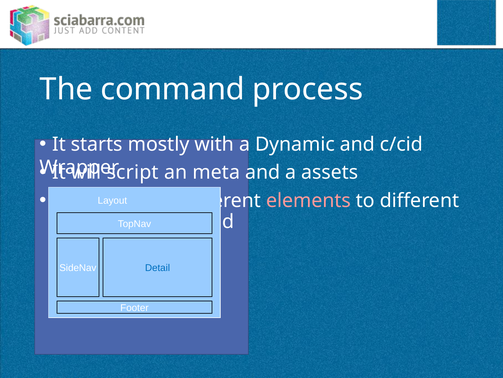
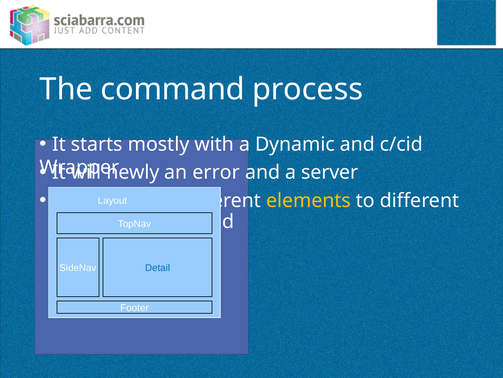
script: script -> newly
meta: meta -> error
assets: assets -> server
elements colour: pink -> yellow
